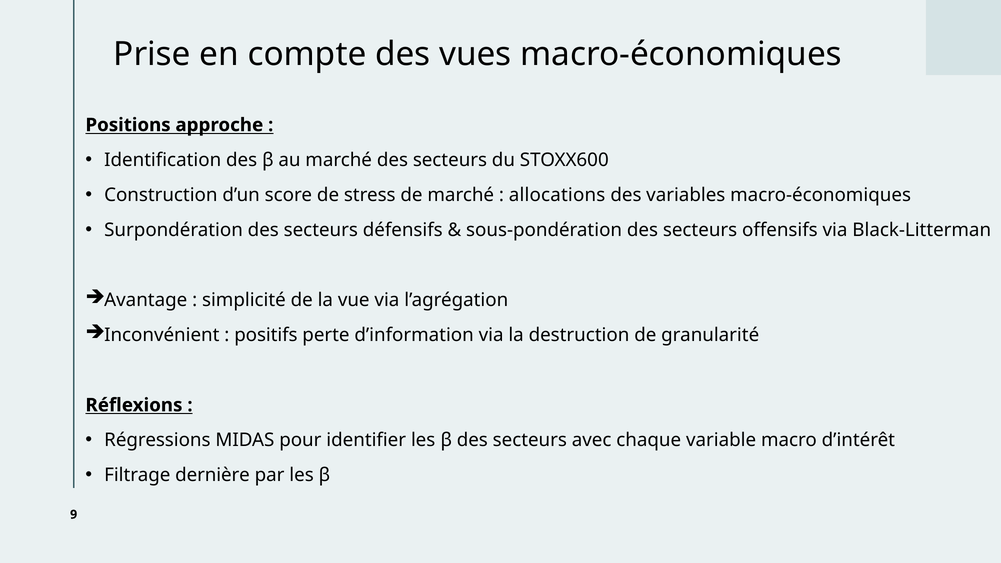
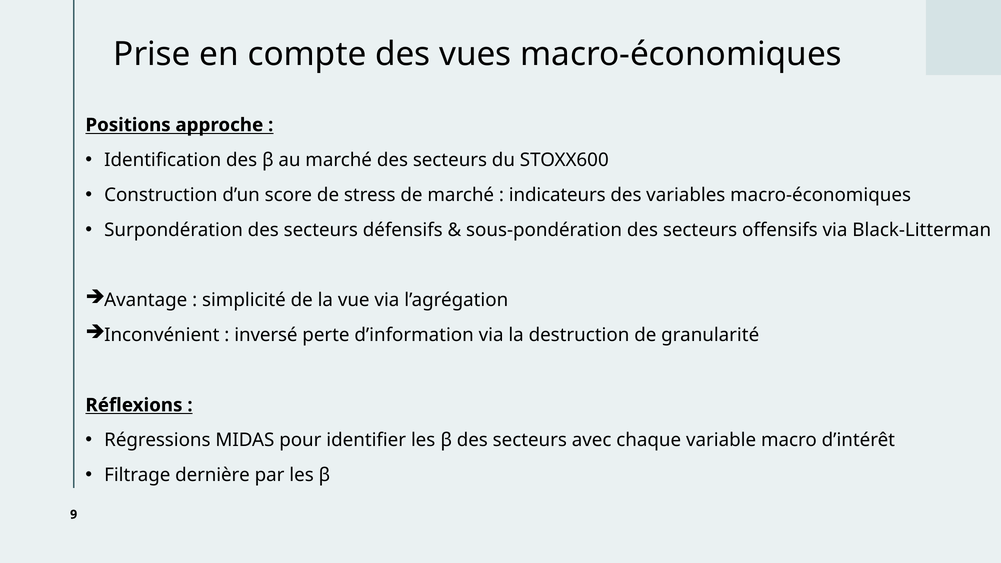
allocations: allocations -> indicateurs
positifs: positifs -> inversé
